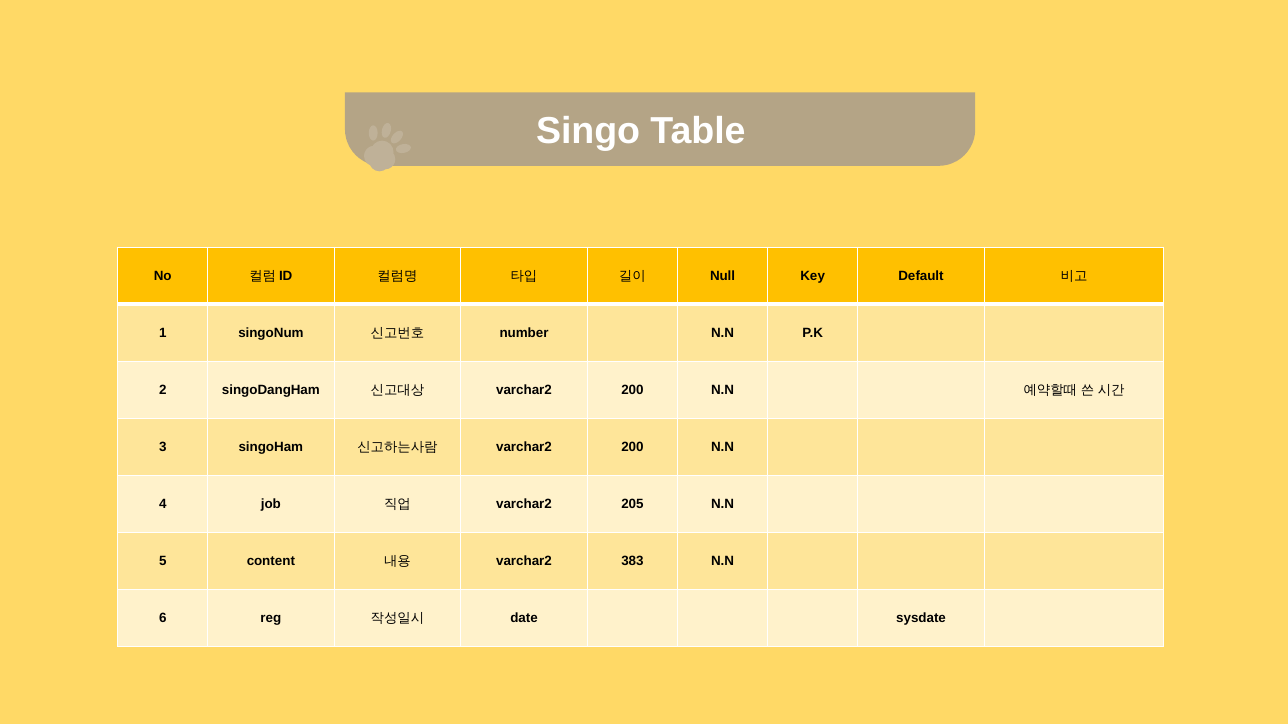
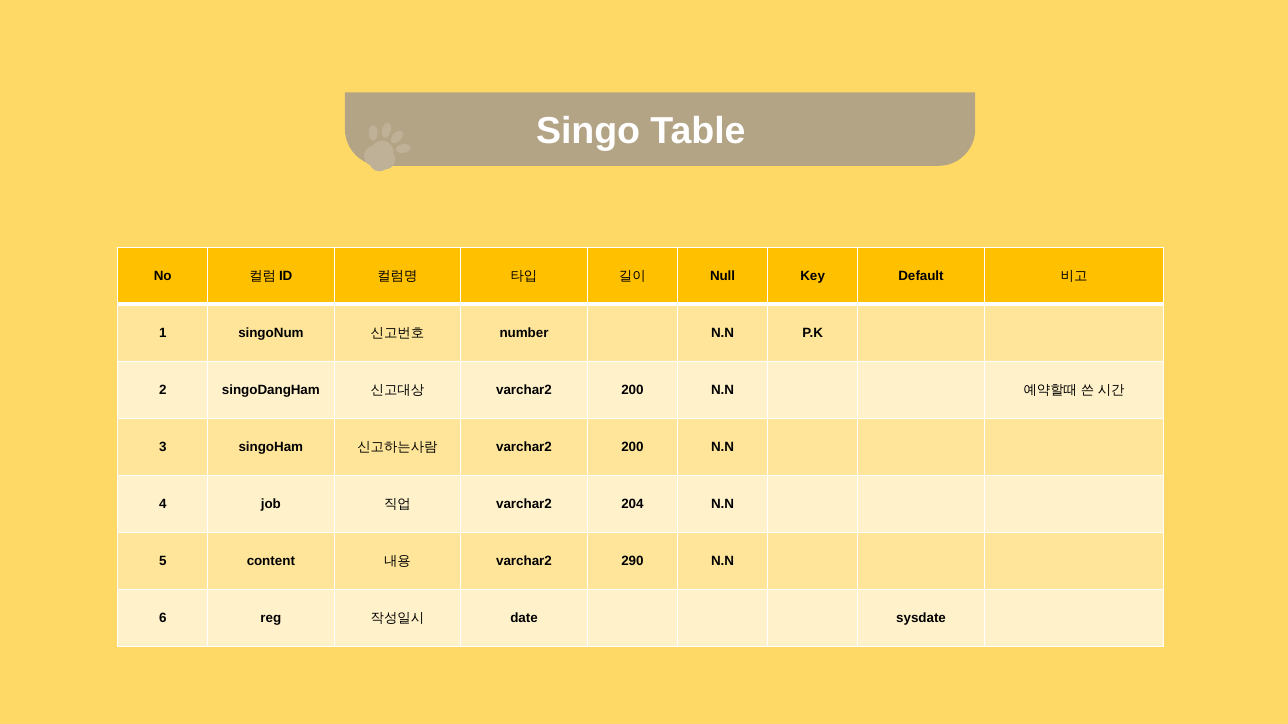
205: 205 -> 204
383: 383 -> 290
